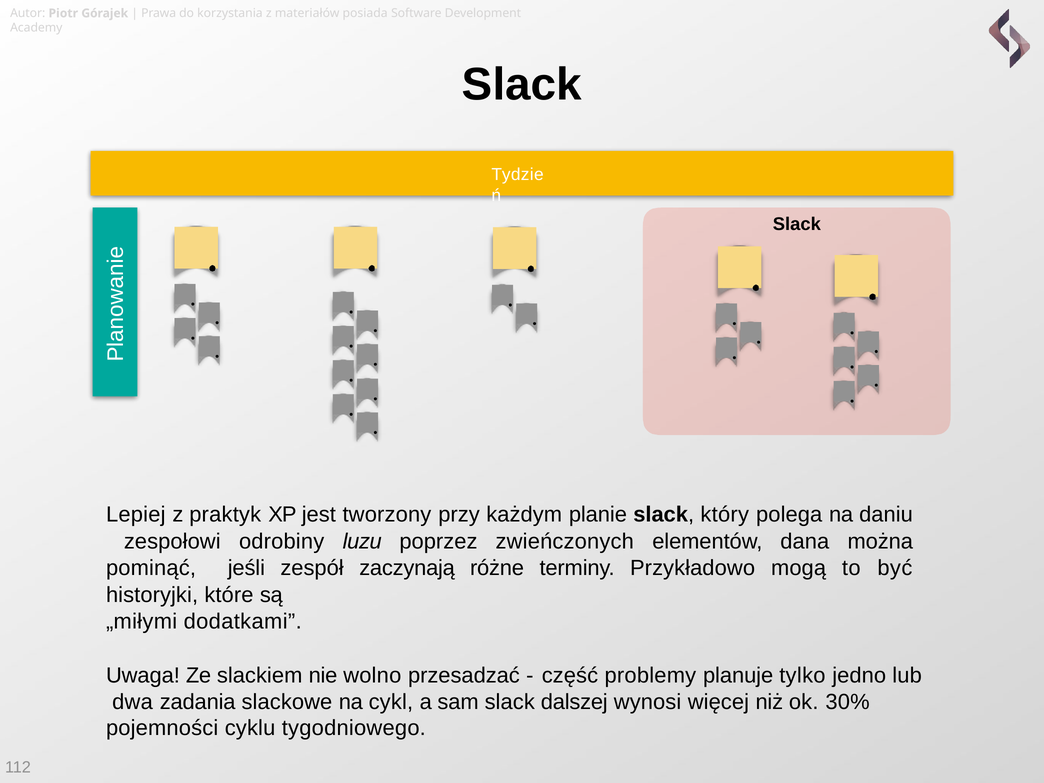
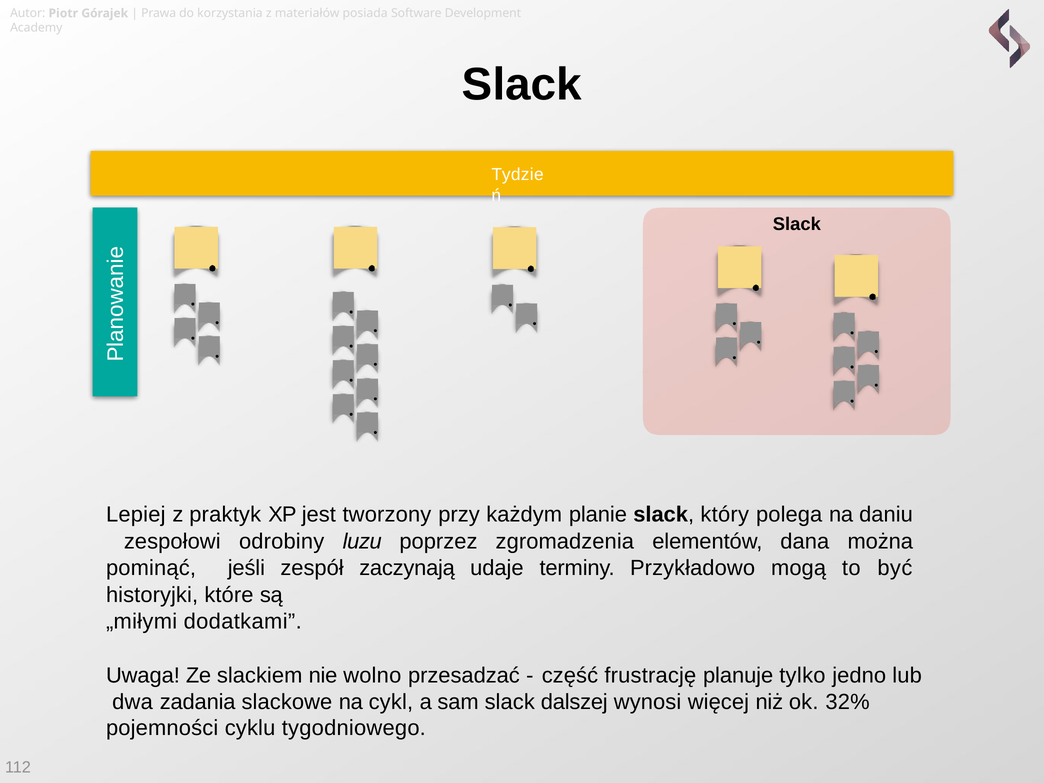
zwieńczonych: zwieńczonych -> zgromadzenia
różne: różne -> udaje
problemy: problemy -> frustrację
30%: 30% -> 32%
